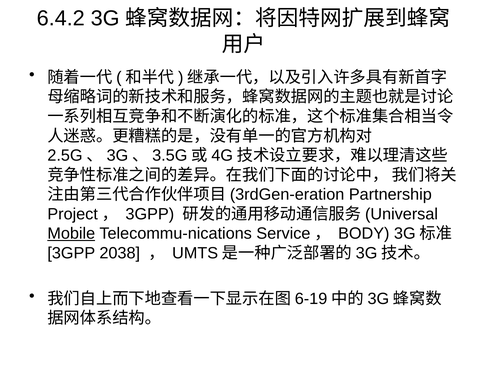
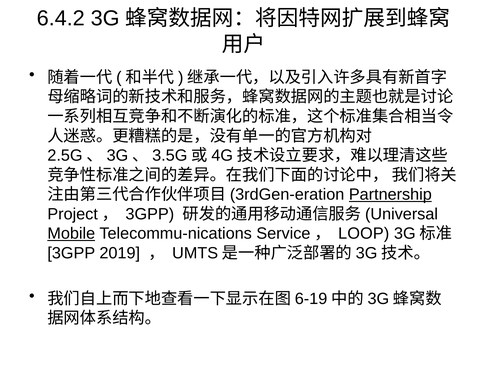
Partnership underline: none -> present
BODY: BODY -> LOOP
2038: 2038 -> 2019
